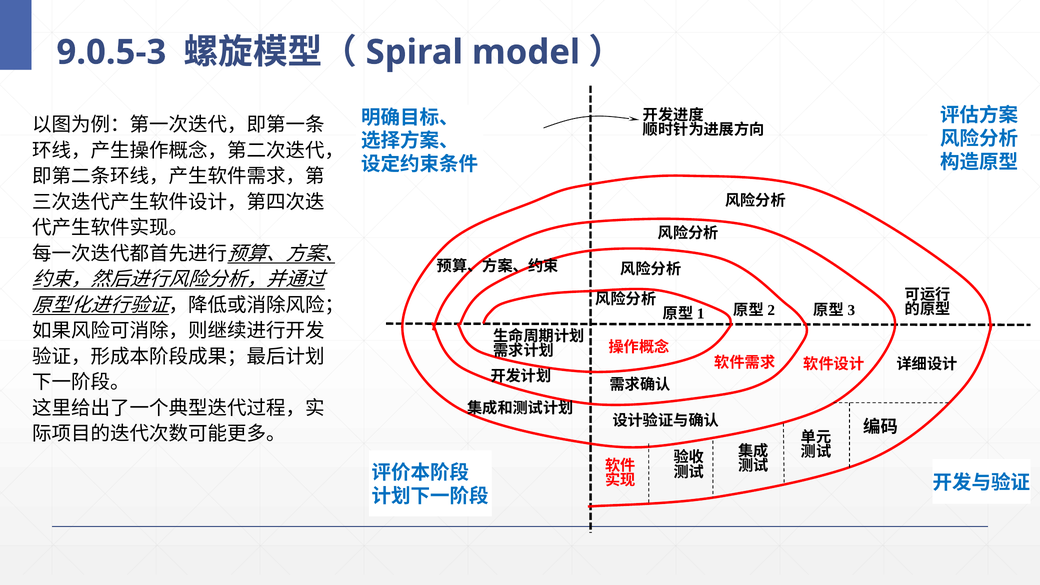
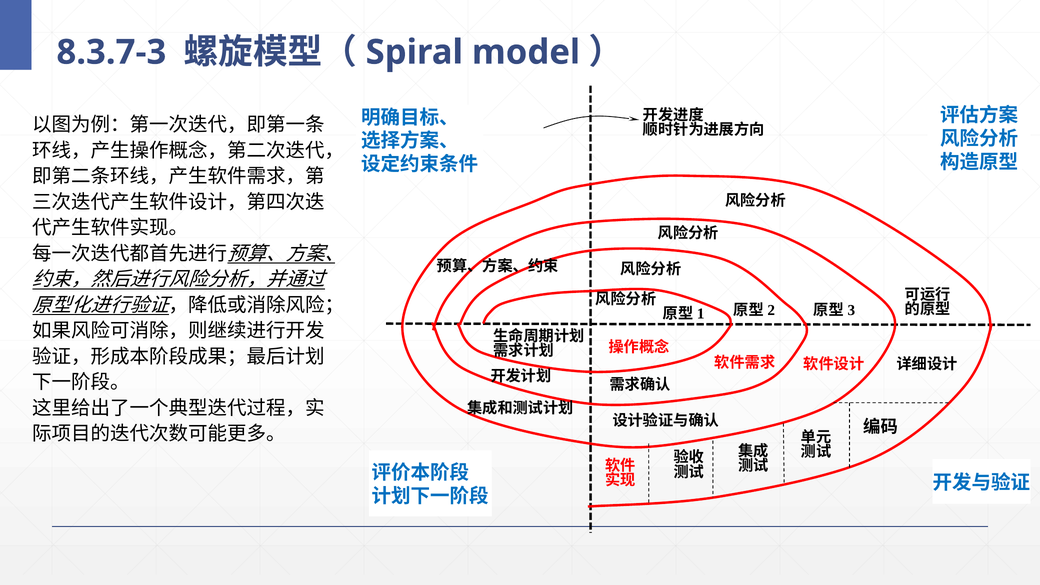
9.0.5-3: 9.0.5-3 -> 8.3.7-3
